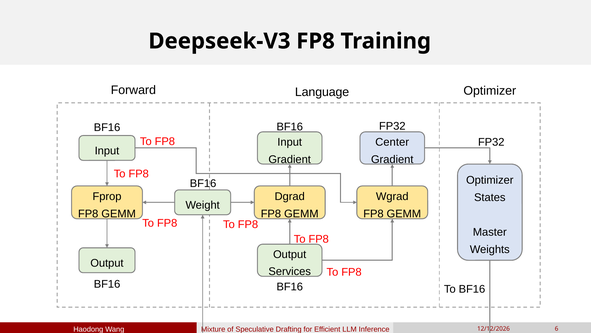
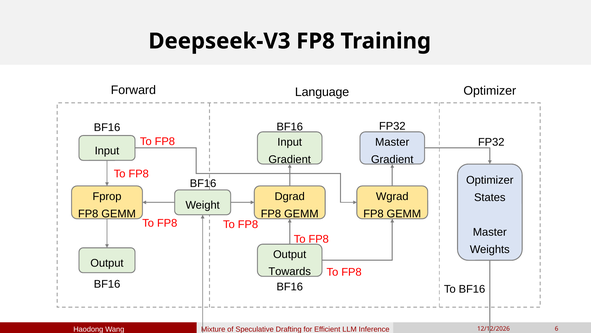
Center at (392, 142): Center -> Master
Services: Services -> Towards
